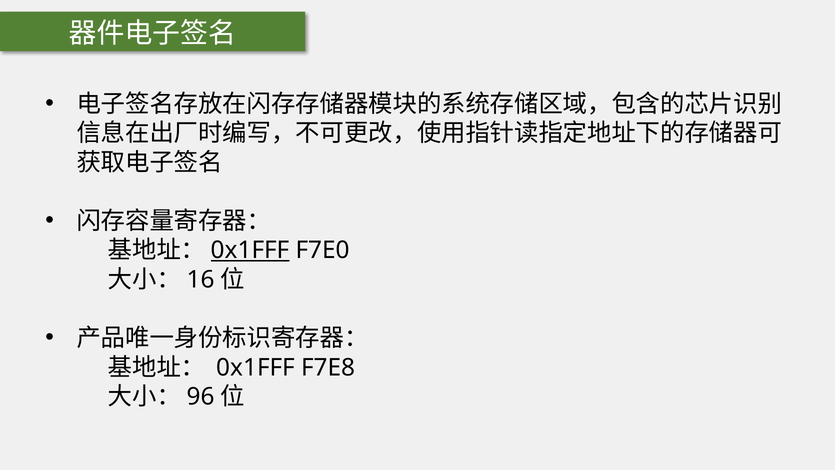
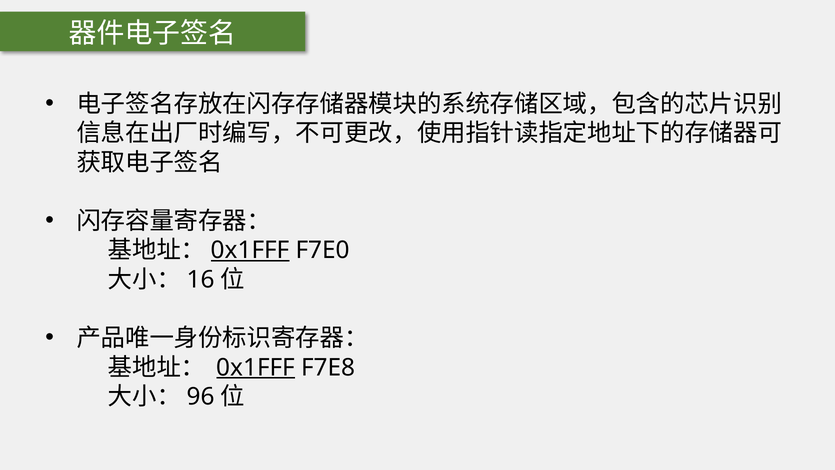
0x1FFF at (256, 367) underline: none -> present
